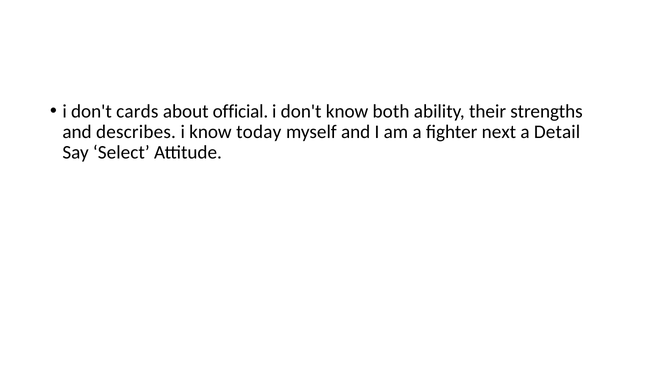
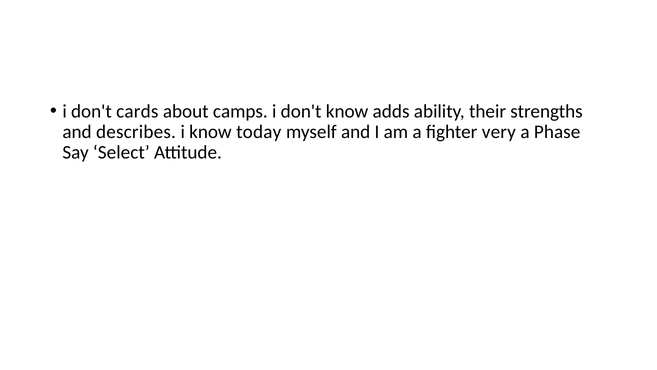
official: official -> camps
both: both -> adds
next: next -> very
Detail: Detail -> Phase
